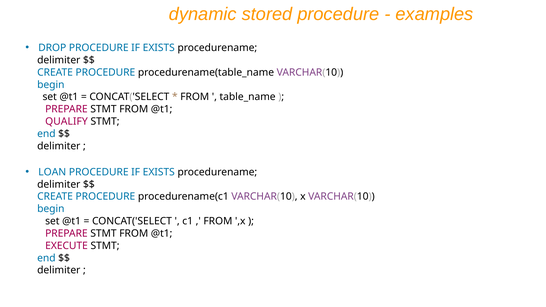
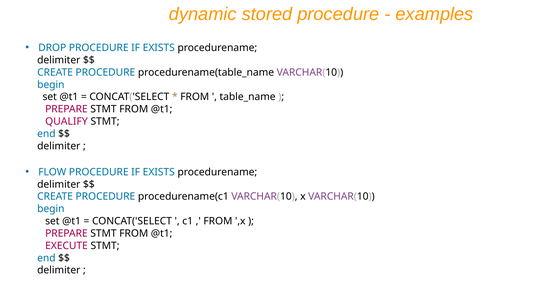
LOAN: LOAN -> FLOW
